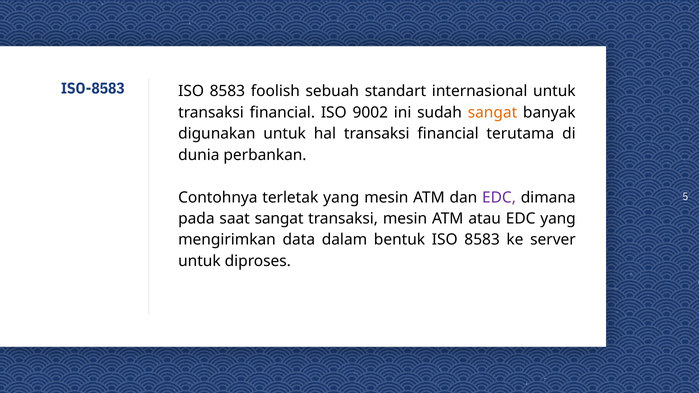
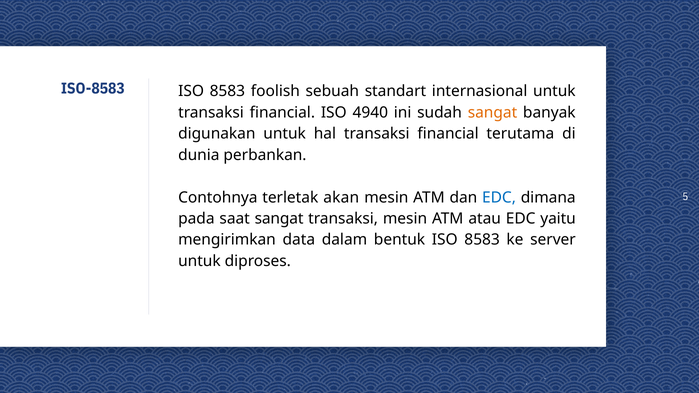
9002: 9002 -> 4940
terletak yang: yang -> akan
EDC at (499, 198) colour: purple -> blue
EDC yang: yang -> yaitu
